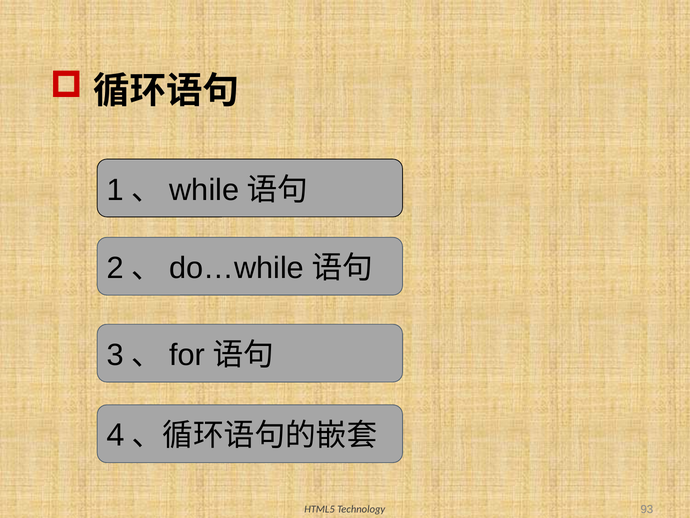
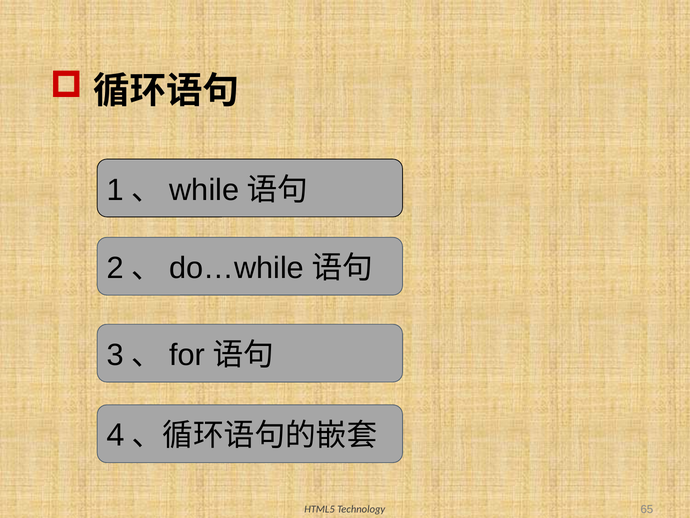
93: 93 -> 65
